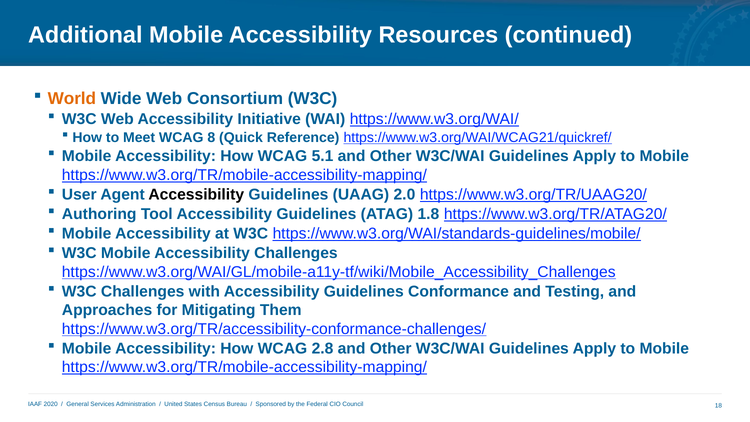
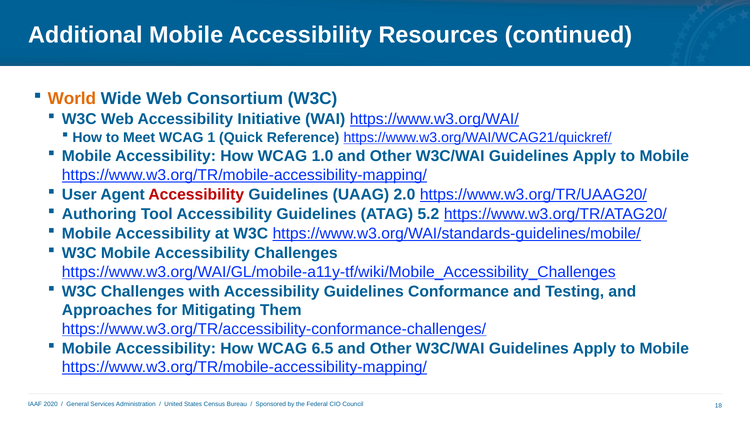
8: 8 -> 1
5.1: 5.1 -> 1.0
Accessibility at (196, 194) colour: black -> red
1.8: 1.8 -> 5.2
2.8: 2.8 -> 6.5
